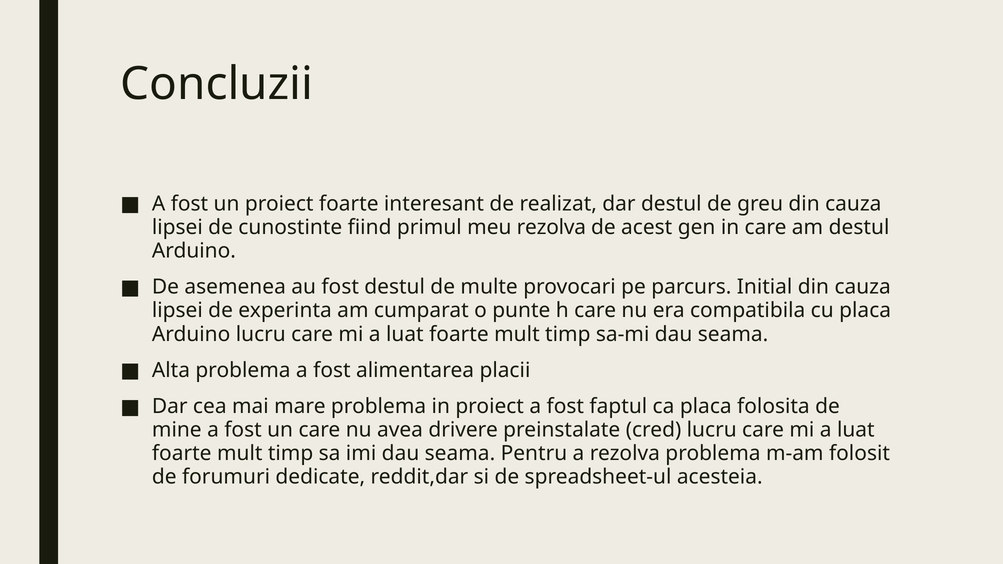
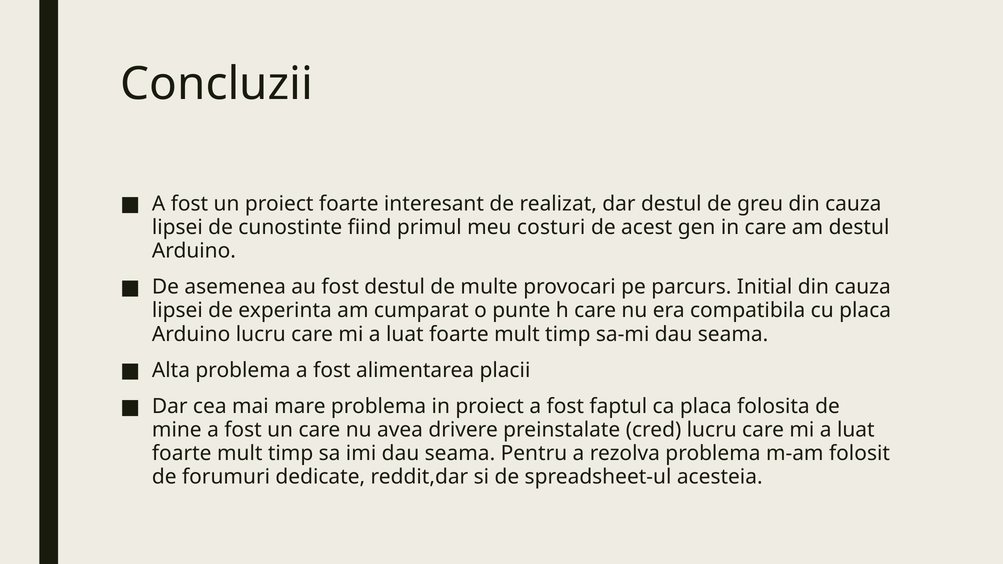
meu rezolva: rezolva -> costuri
